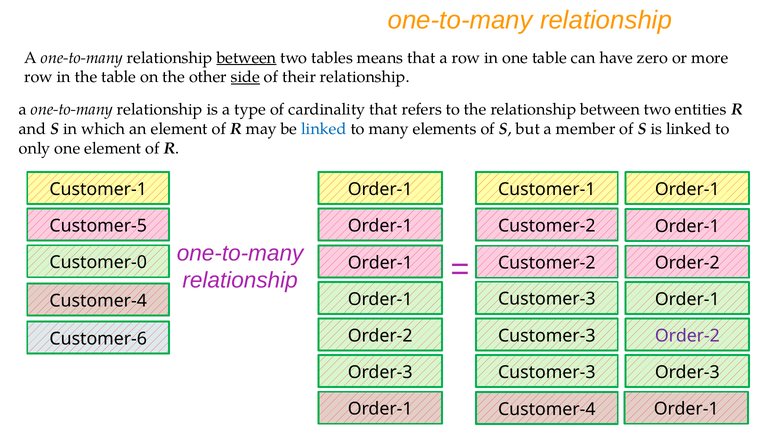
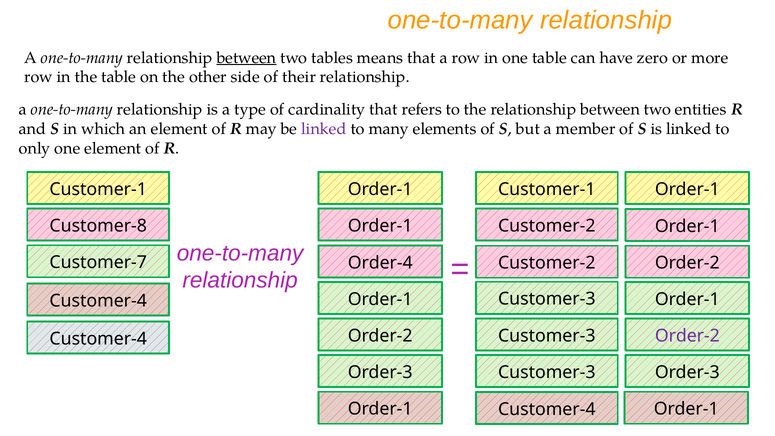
side underline: present -> none
linked at (324, 129) colour: blue -> purple
Customer-5: Customer-5 -> Customer-8
Customer-0: Customer-0 -> Customer-7
Order-1 at (380, 263): Order-1 -> Order-4
Customer-6 at (98, 339): Customer-6 -> Customer-4
